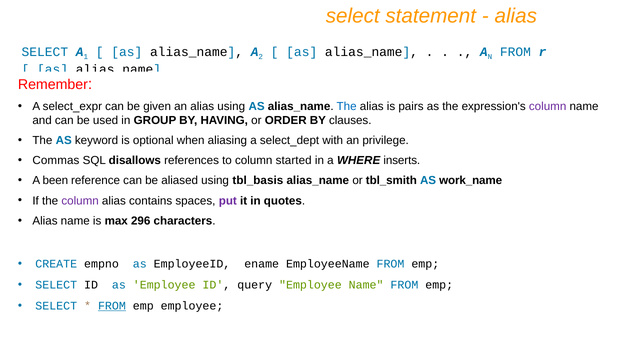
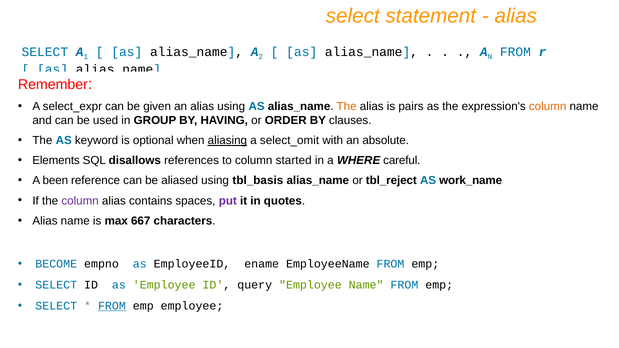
The at (347, 107) colour: blue -> orange
column at (548, 107) colour: purple -> orange
aliasing underline: none -> present
select_dept: select_dept -> select_omit
privilege: privilege -> absolute
Commas: Commas -> Elements
inserts: inserts -> careful
tbl_smith: tbl_smith -> tbl_reject
296: 296 -> 667
CREATE: CREATE -> BECOME
